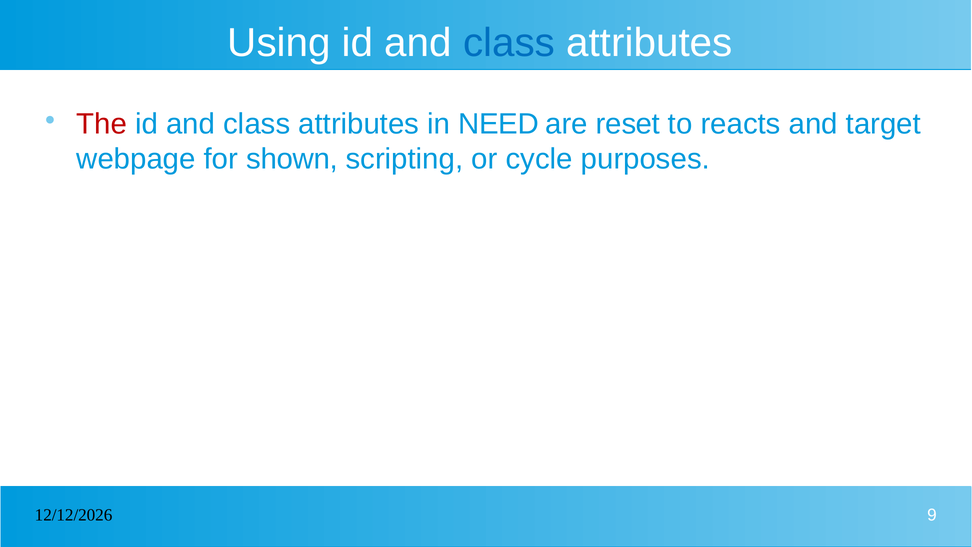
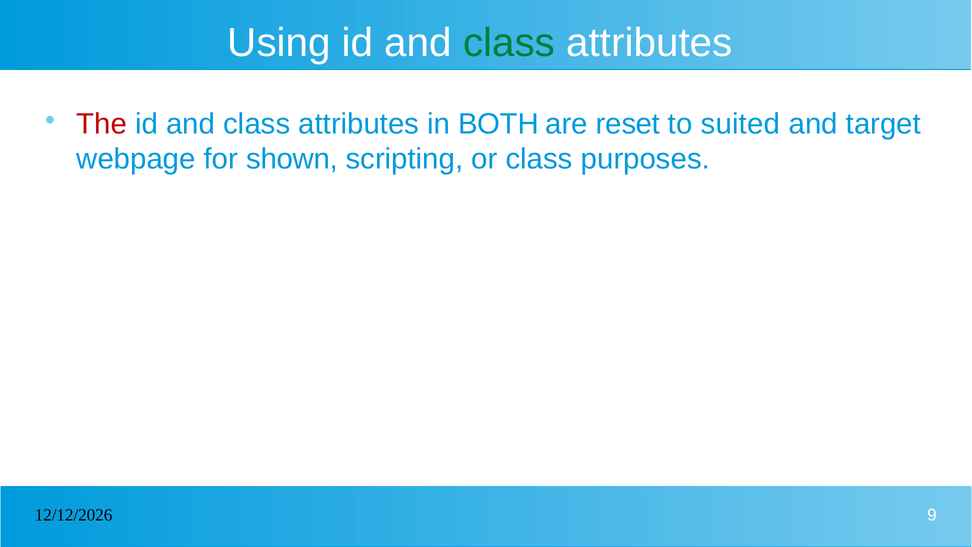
class at (509, 43) colour: blue -> green
NEED: NEED -> BOTH
reacts: reacts -> suited
or cycle: cycle -> class
